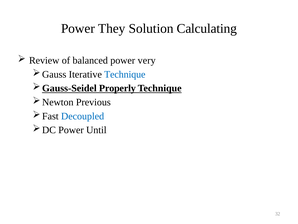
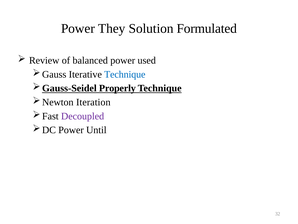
Calculating: Calculating -> Formulated
very: very -> used
Previous: Previous -> Iteration
Decoupled colour: blue -> purple
